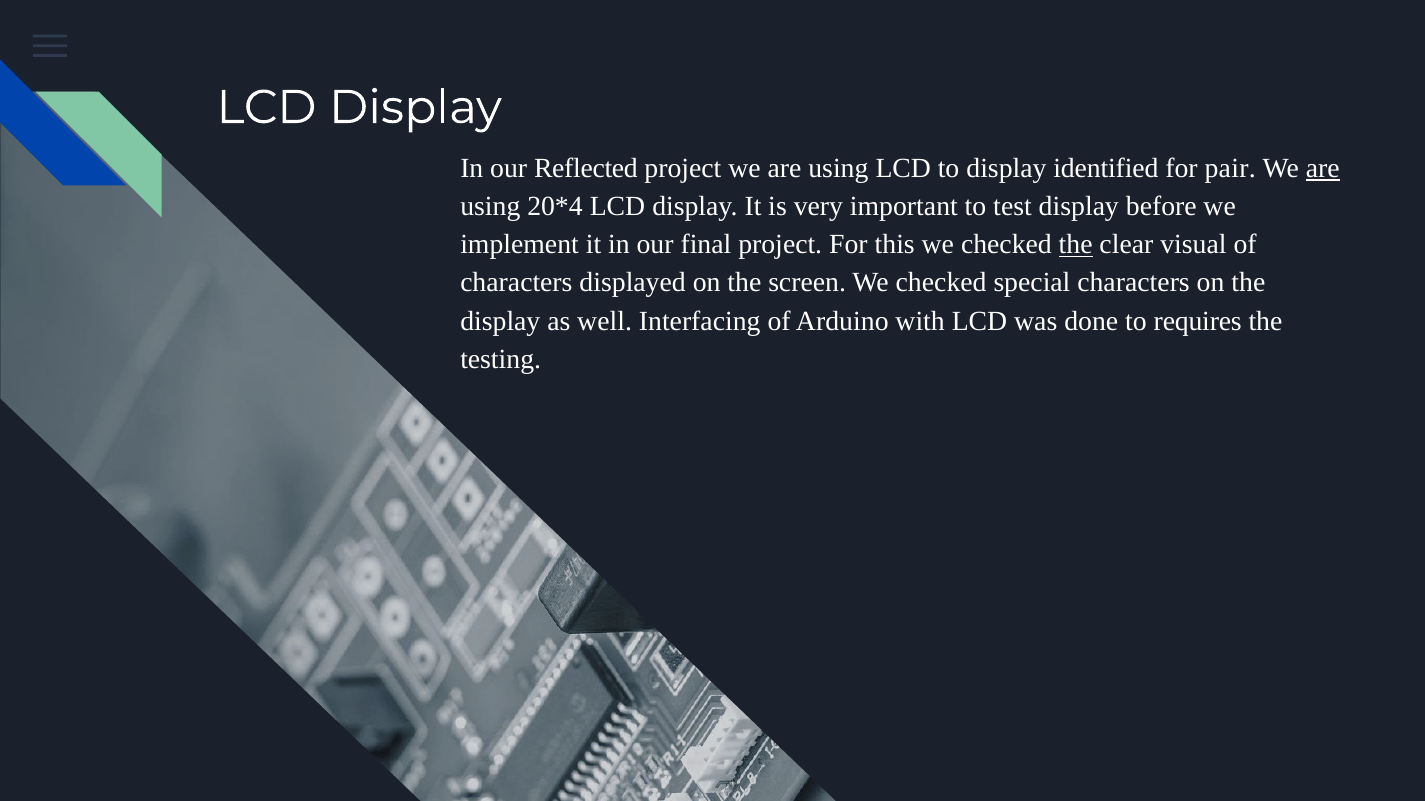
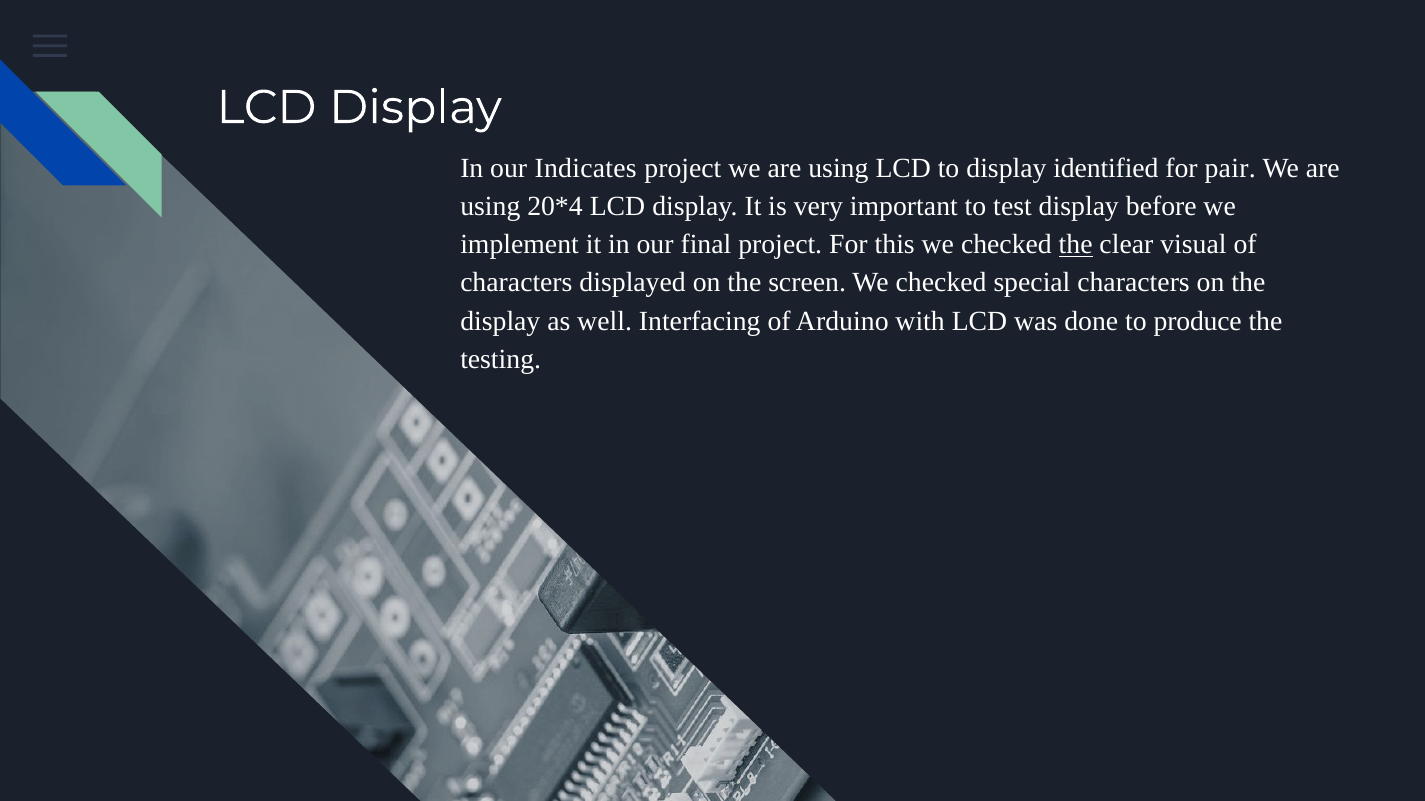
Reflected: Reflected -> Indicates
are at (1323, 168) underline: present -> none
requires: requires -> produce
